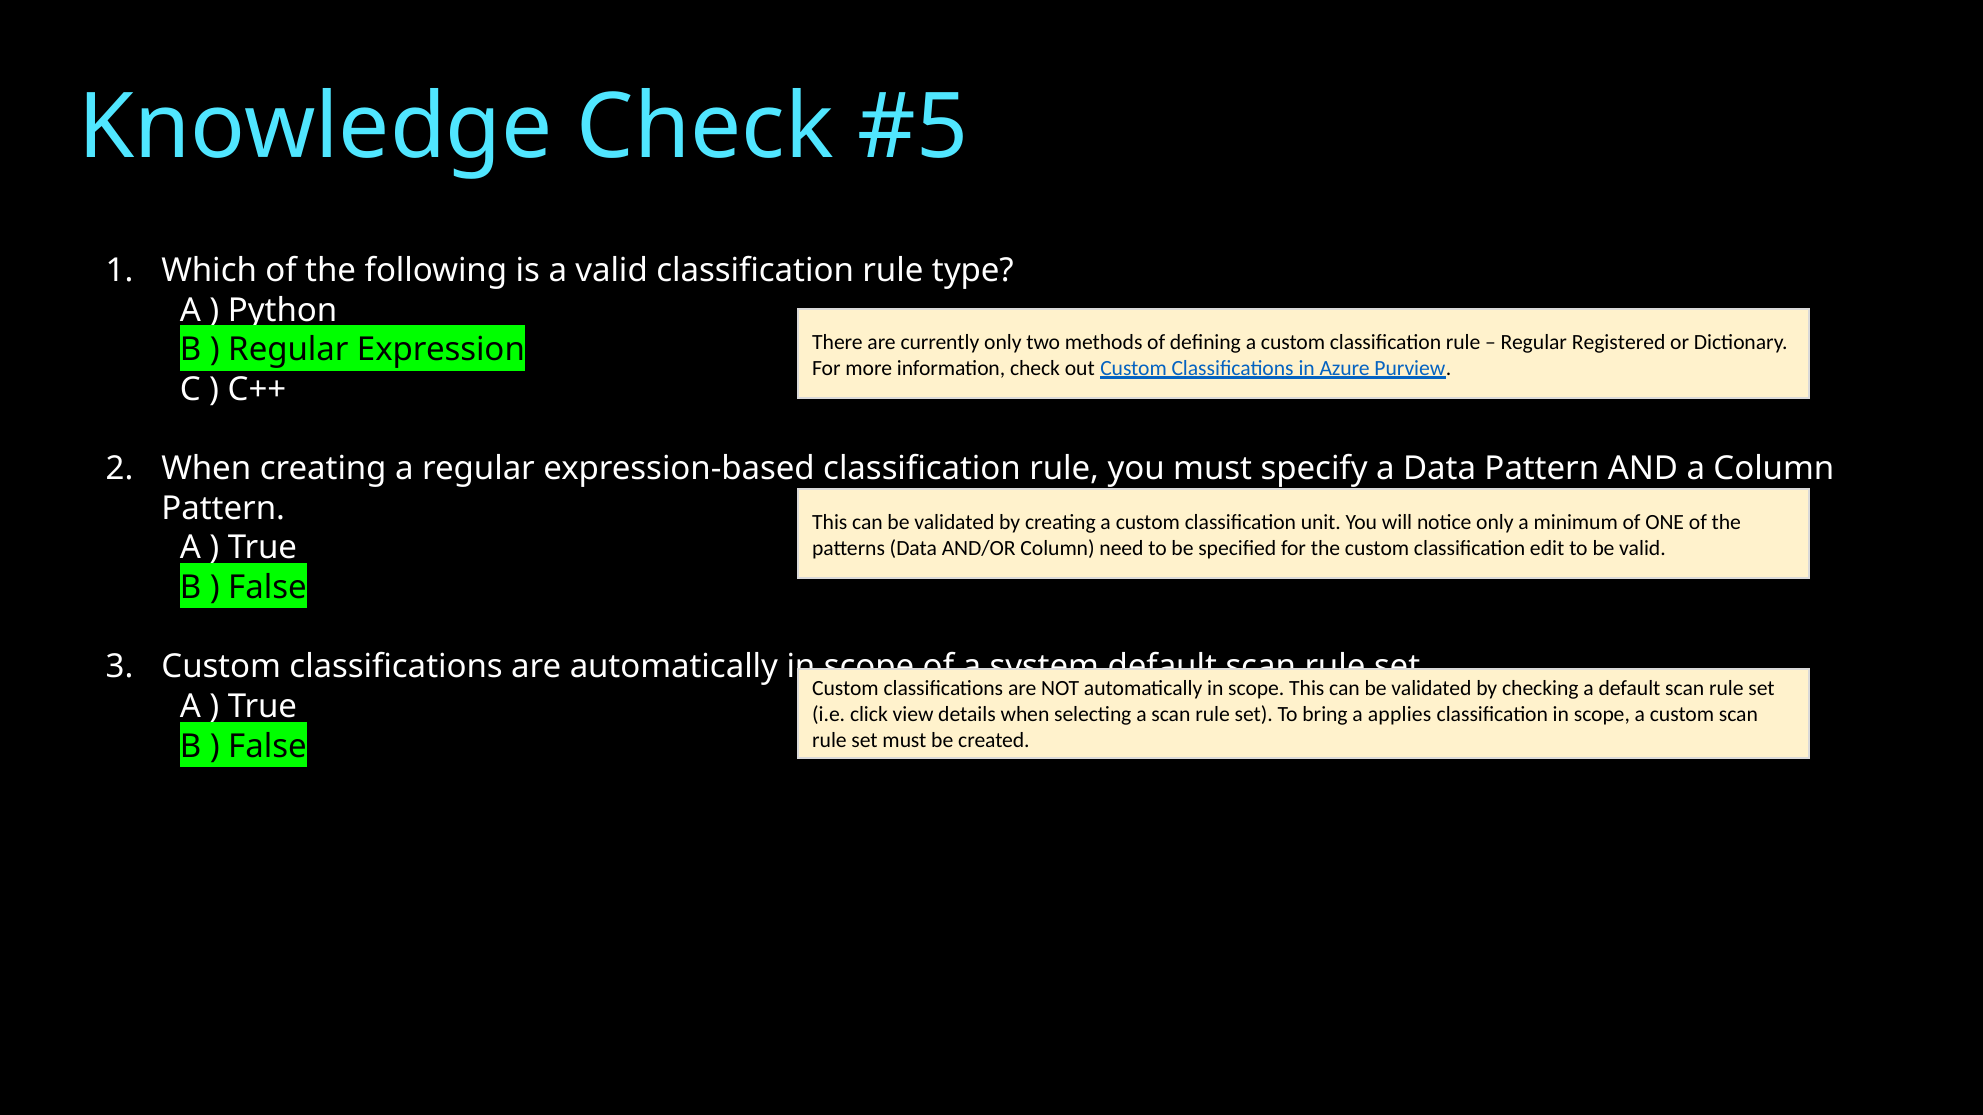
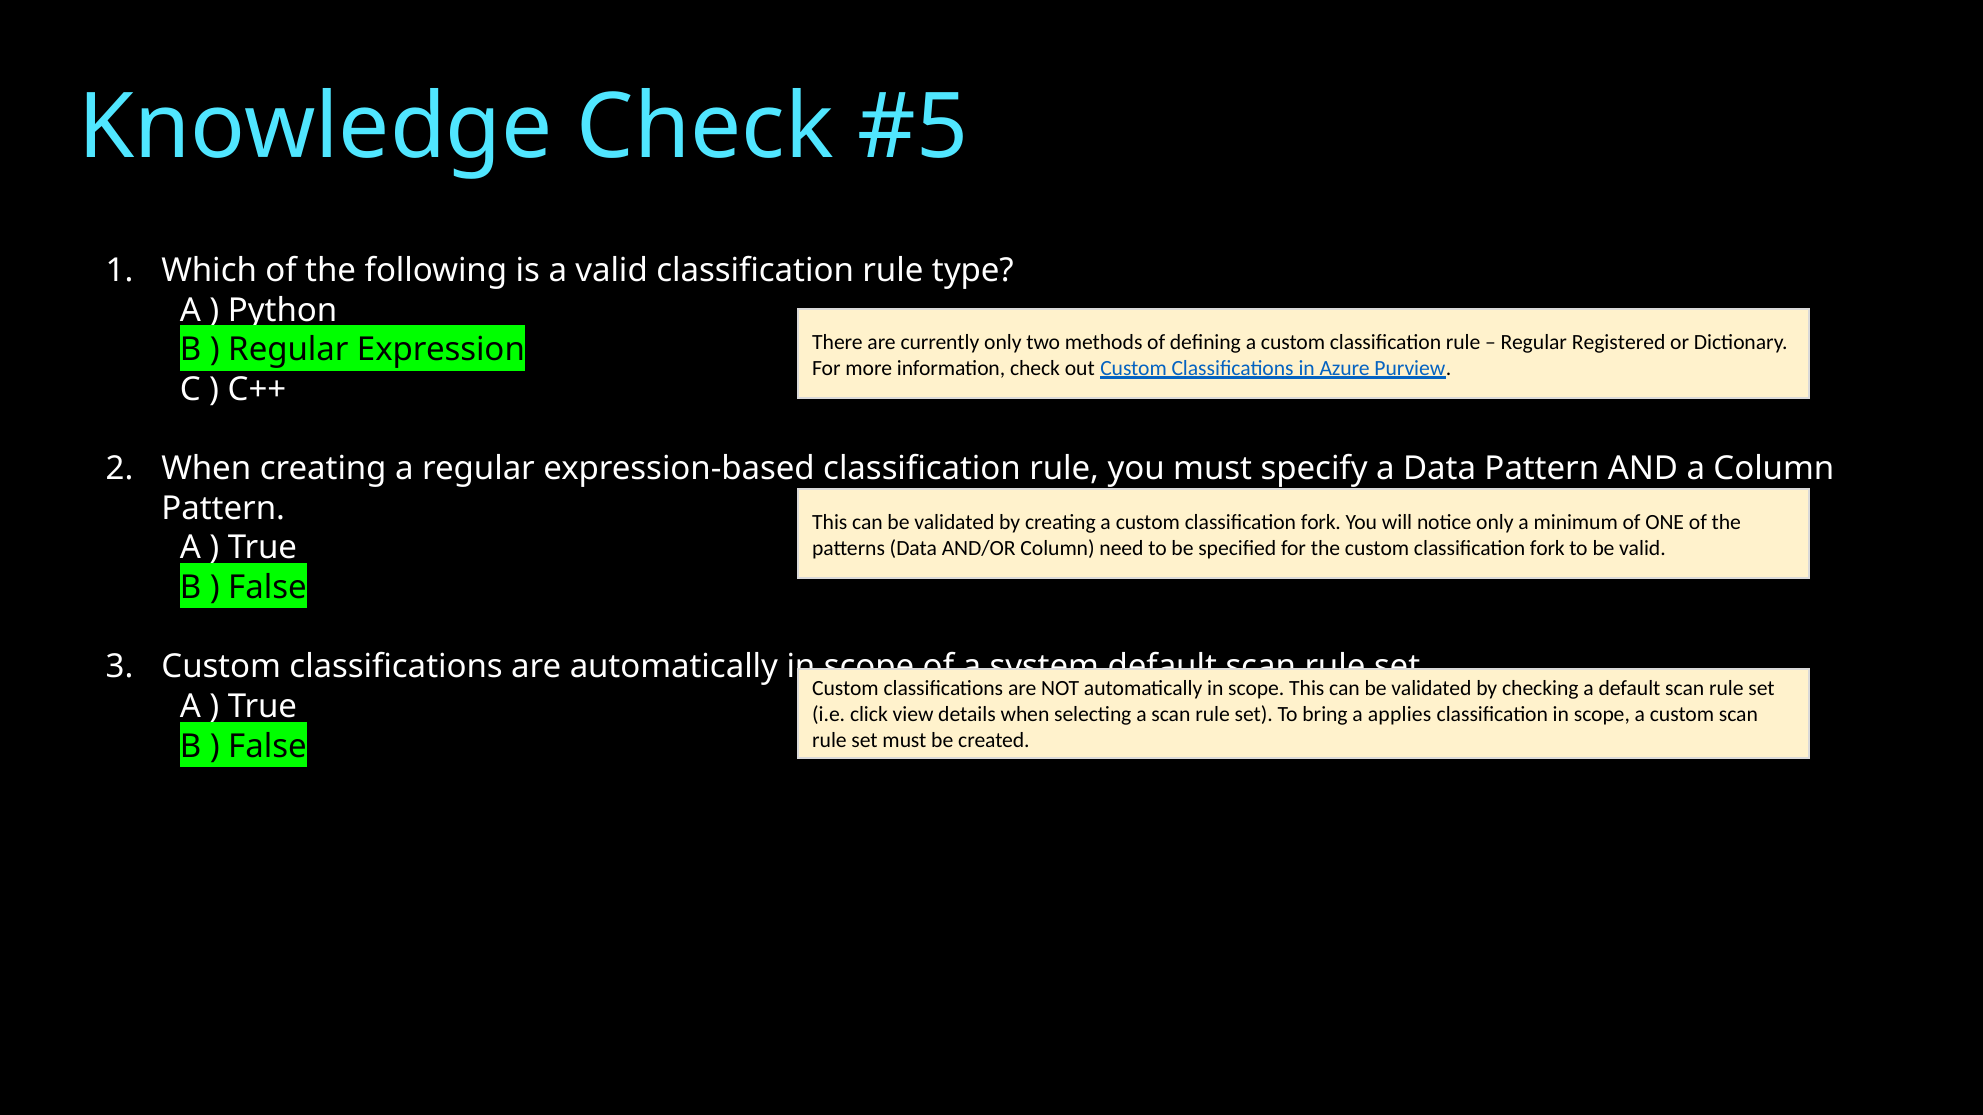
a custom classification unit: unit -> fork
the custom classification edit: edit -> fork
